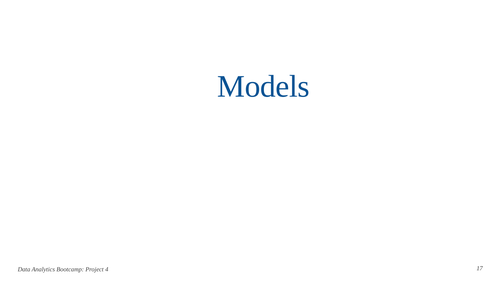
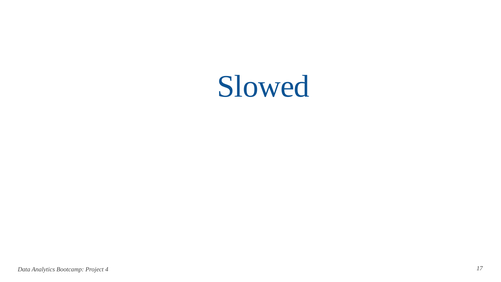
Models: Models -> Slowed
